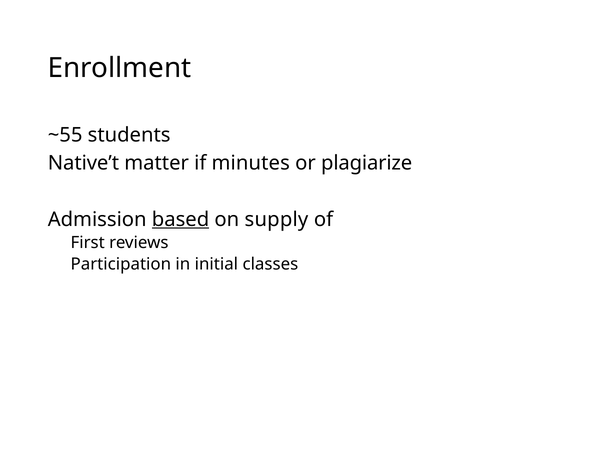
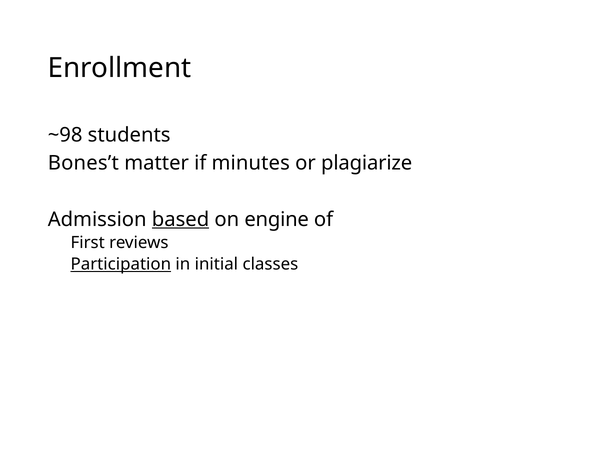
~55: ~55 -> ~98
Native’t: Native’t -> Bones’t
supply: supply -> engine
Participation underline: none -> present
